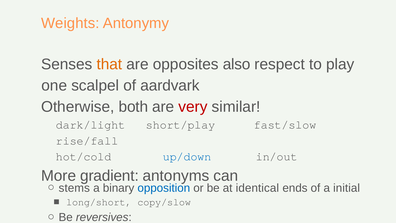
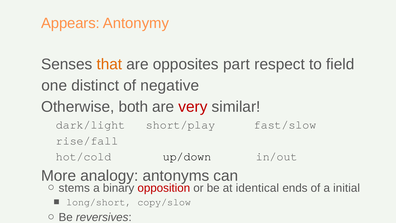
Weights: Weights -> Appears
also: also -> part
play: play -> field
scalpel: scalpel -> distinct
aardvark: aardvark -> negative
up/down at (187, 157) colour: blue -> black
gradient: gradient -> analogy
opposition colour: blue -> red
